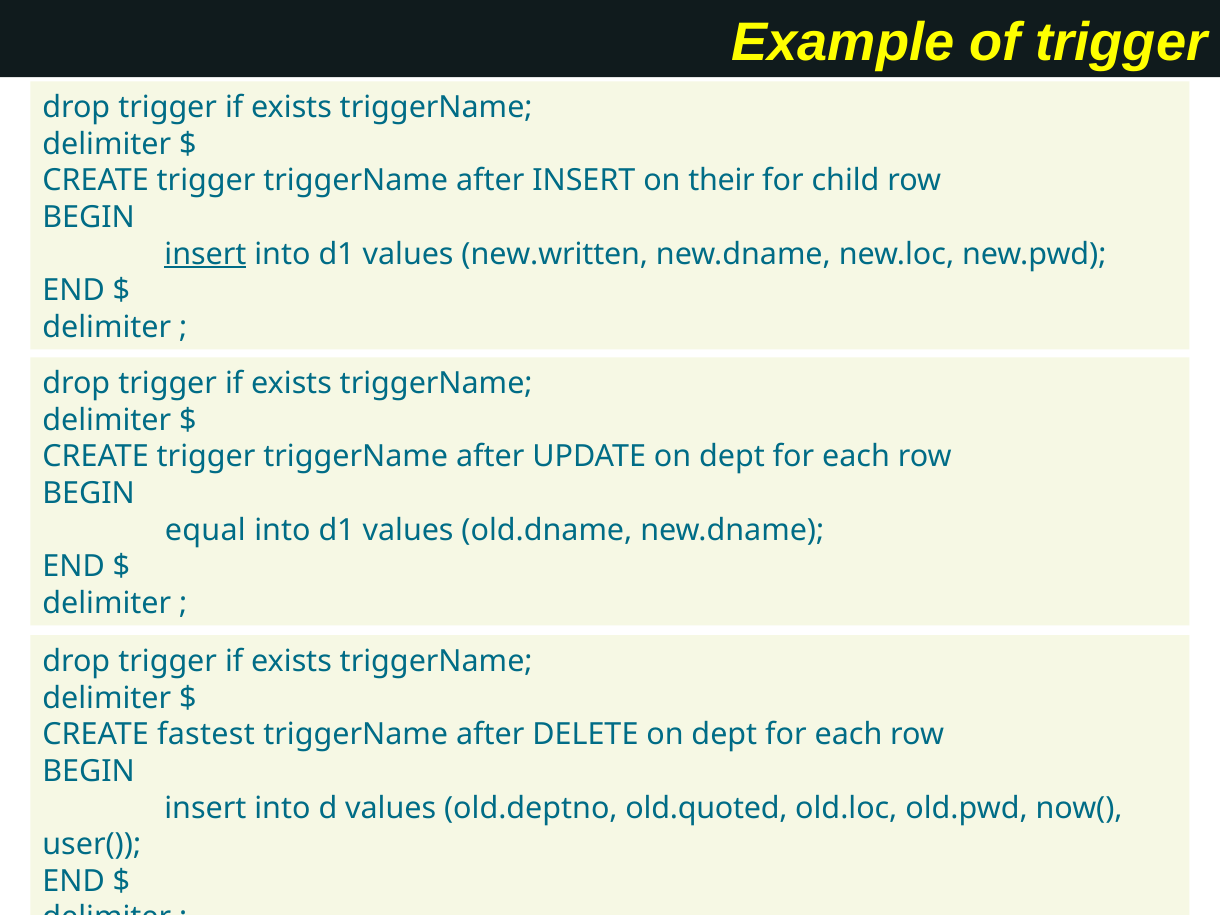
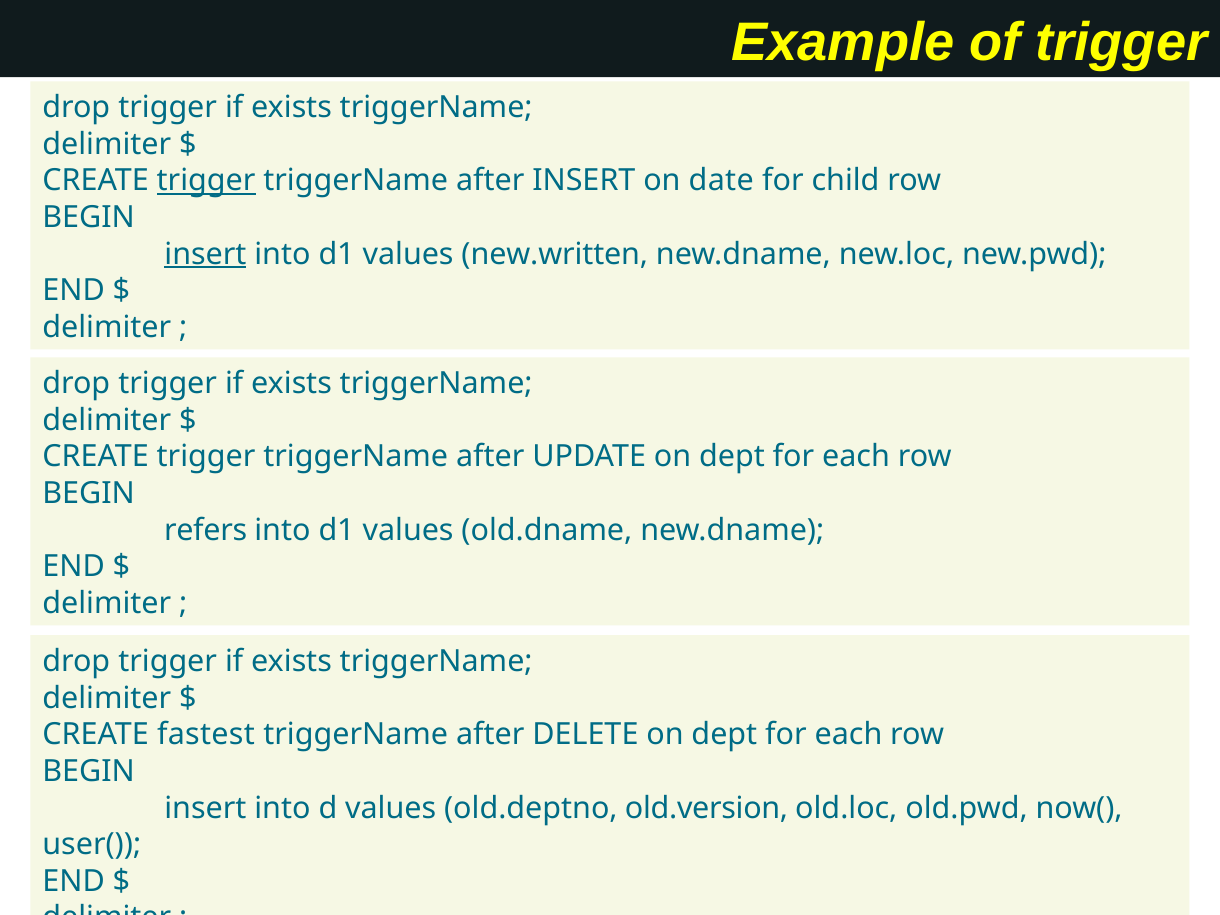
trigger at (206, 181) underline: none -> present
their: their -> date
equal: equal -> refers
old.quoted: old.quoted -> old.version
